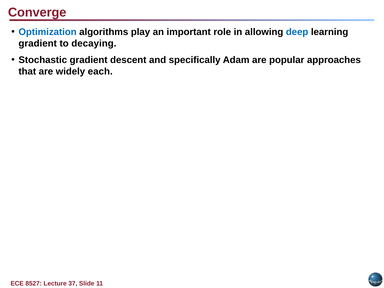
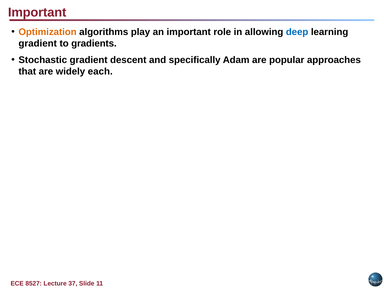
Converge at (37, 12): Converge -> Important
Optimization colour: blue -> orange
decaying: decaying -> gradients
